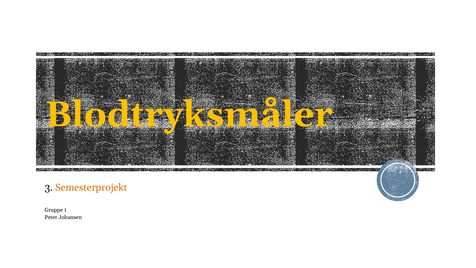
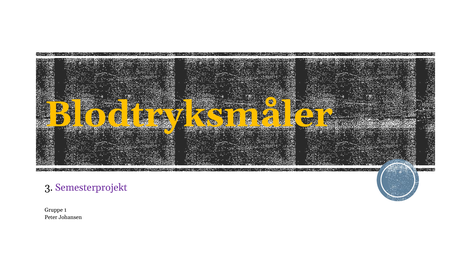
Semesterprojekt colour: orange -> purple
